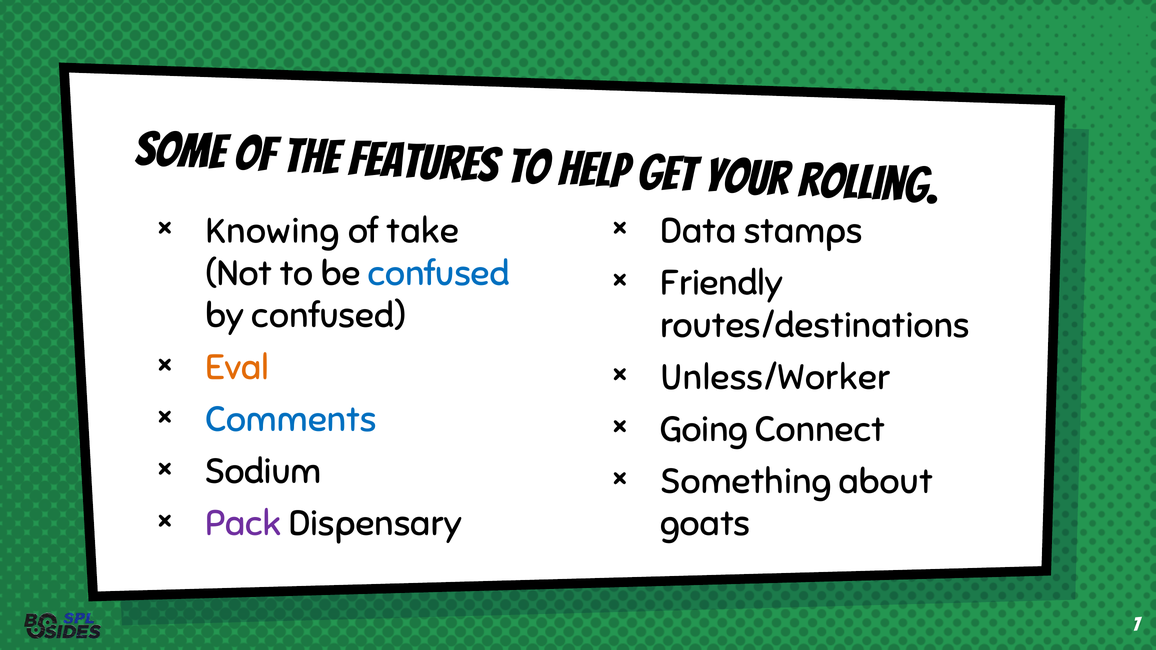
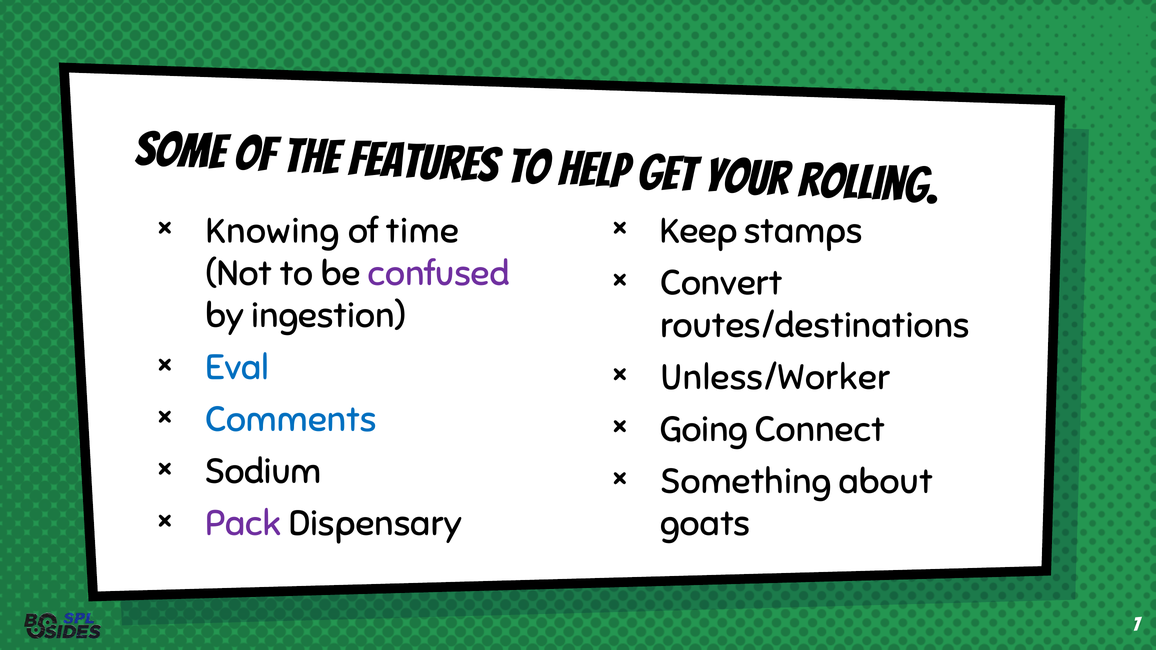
take: take -> time
Data: Data -> Keep
confused at (439, 274) colour: blue -> purple
Friendly: Friendly -> Convert
by confused: confused -> ingestion
Eval colour: orange -> blue
